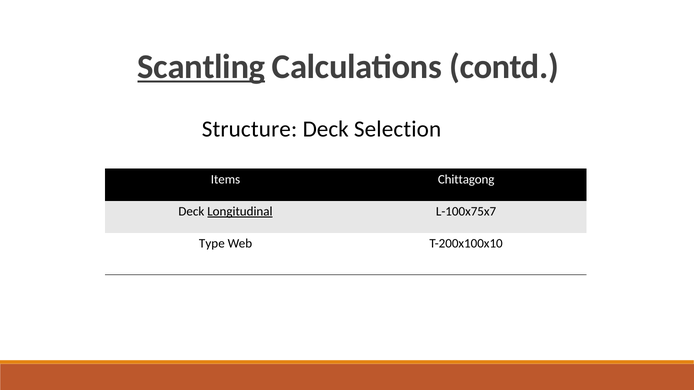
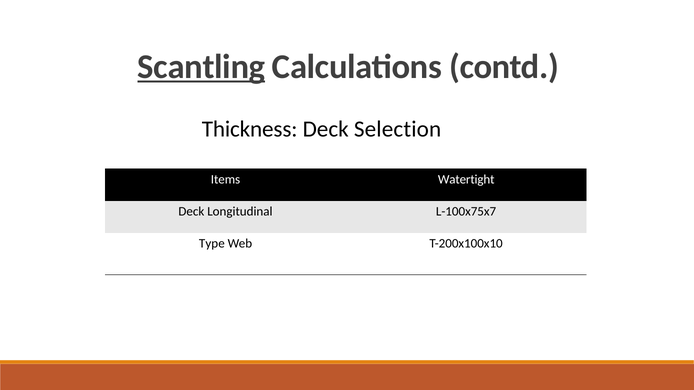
Structure: Structure -> Thickness
Chittagong: Chittagong -> Watertight
Longitudinal underline: present -> none
